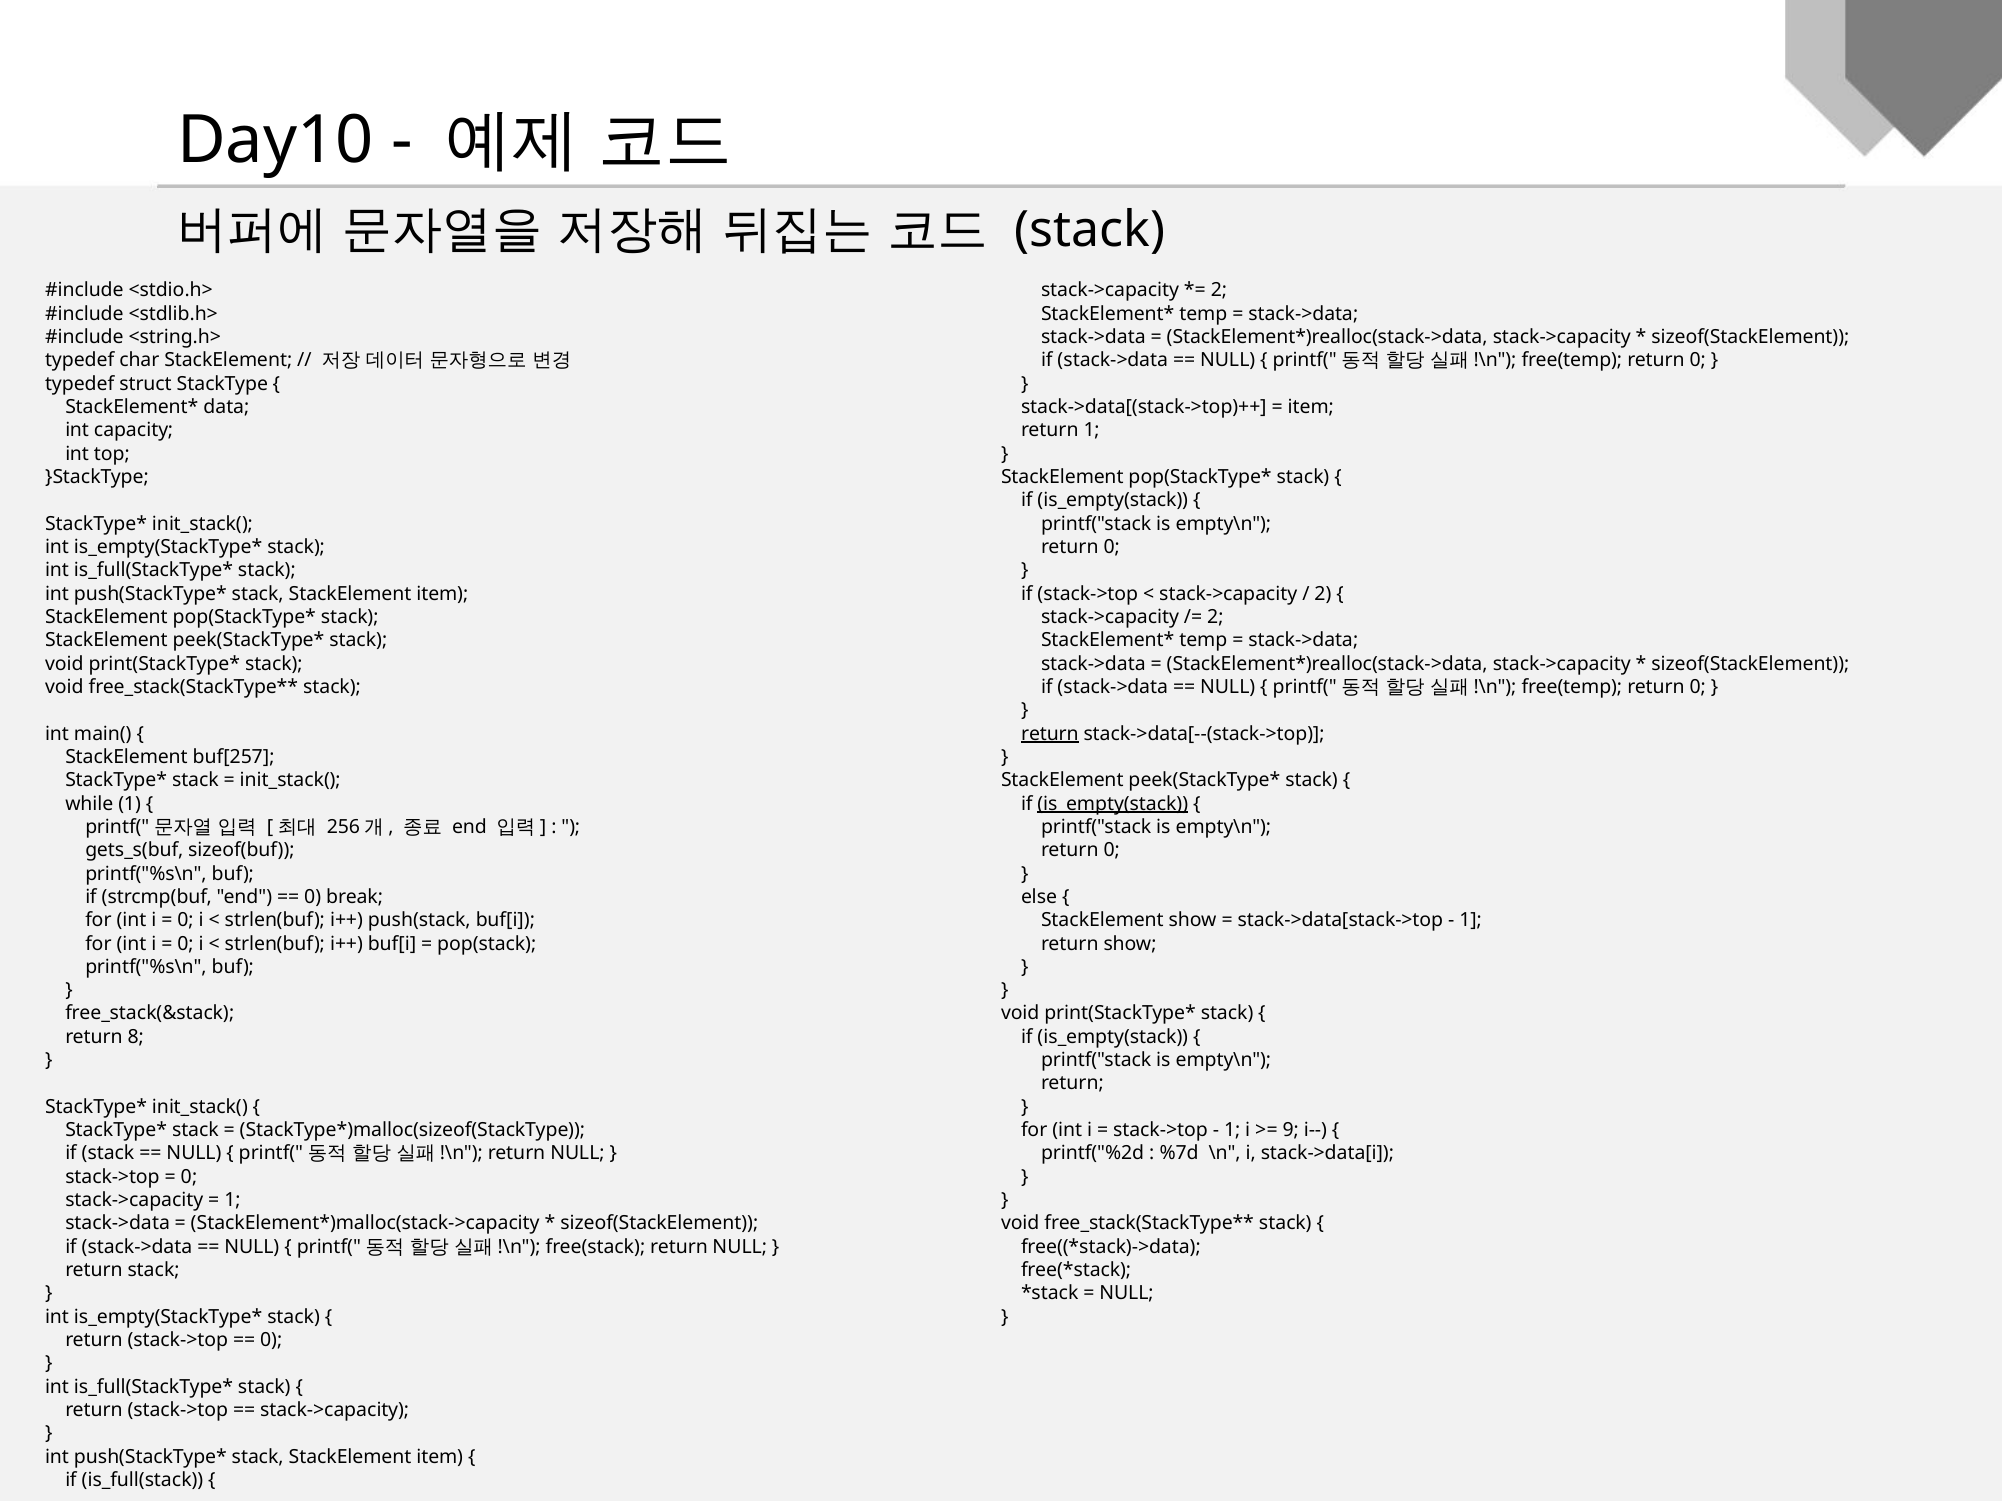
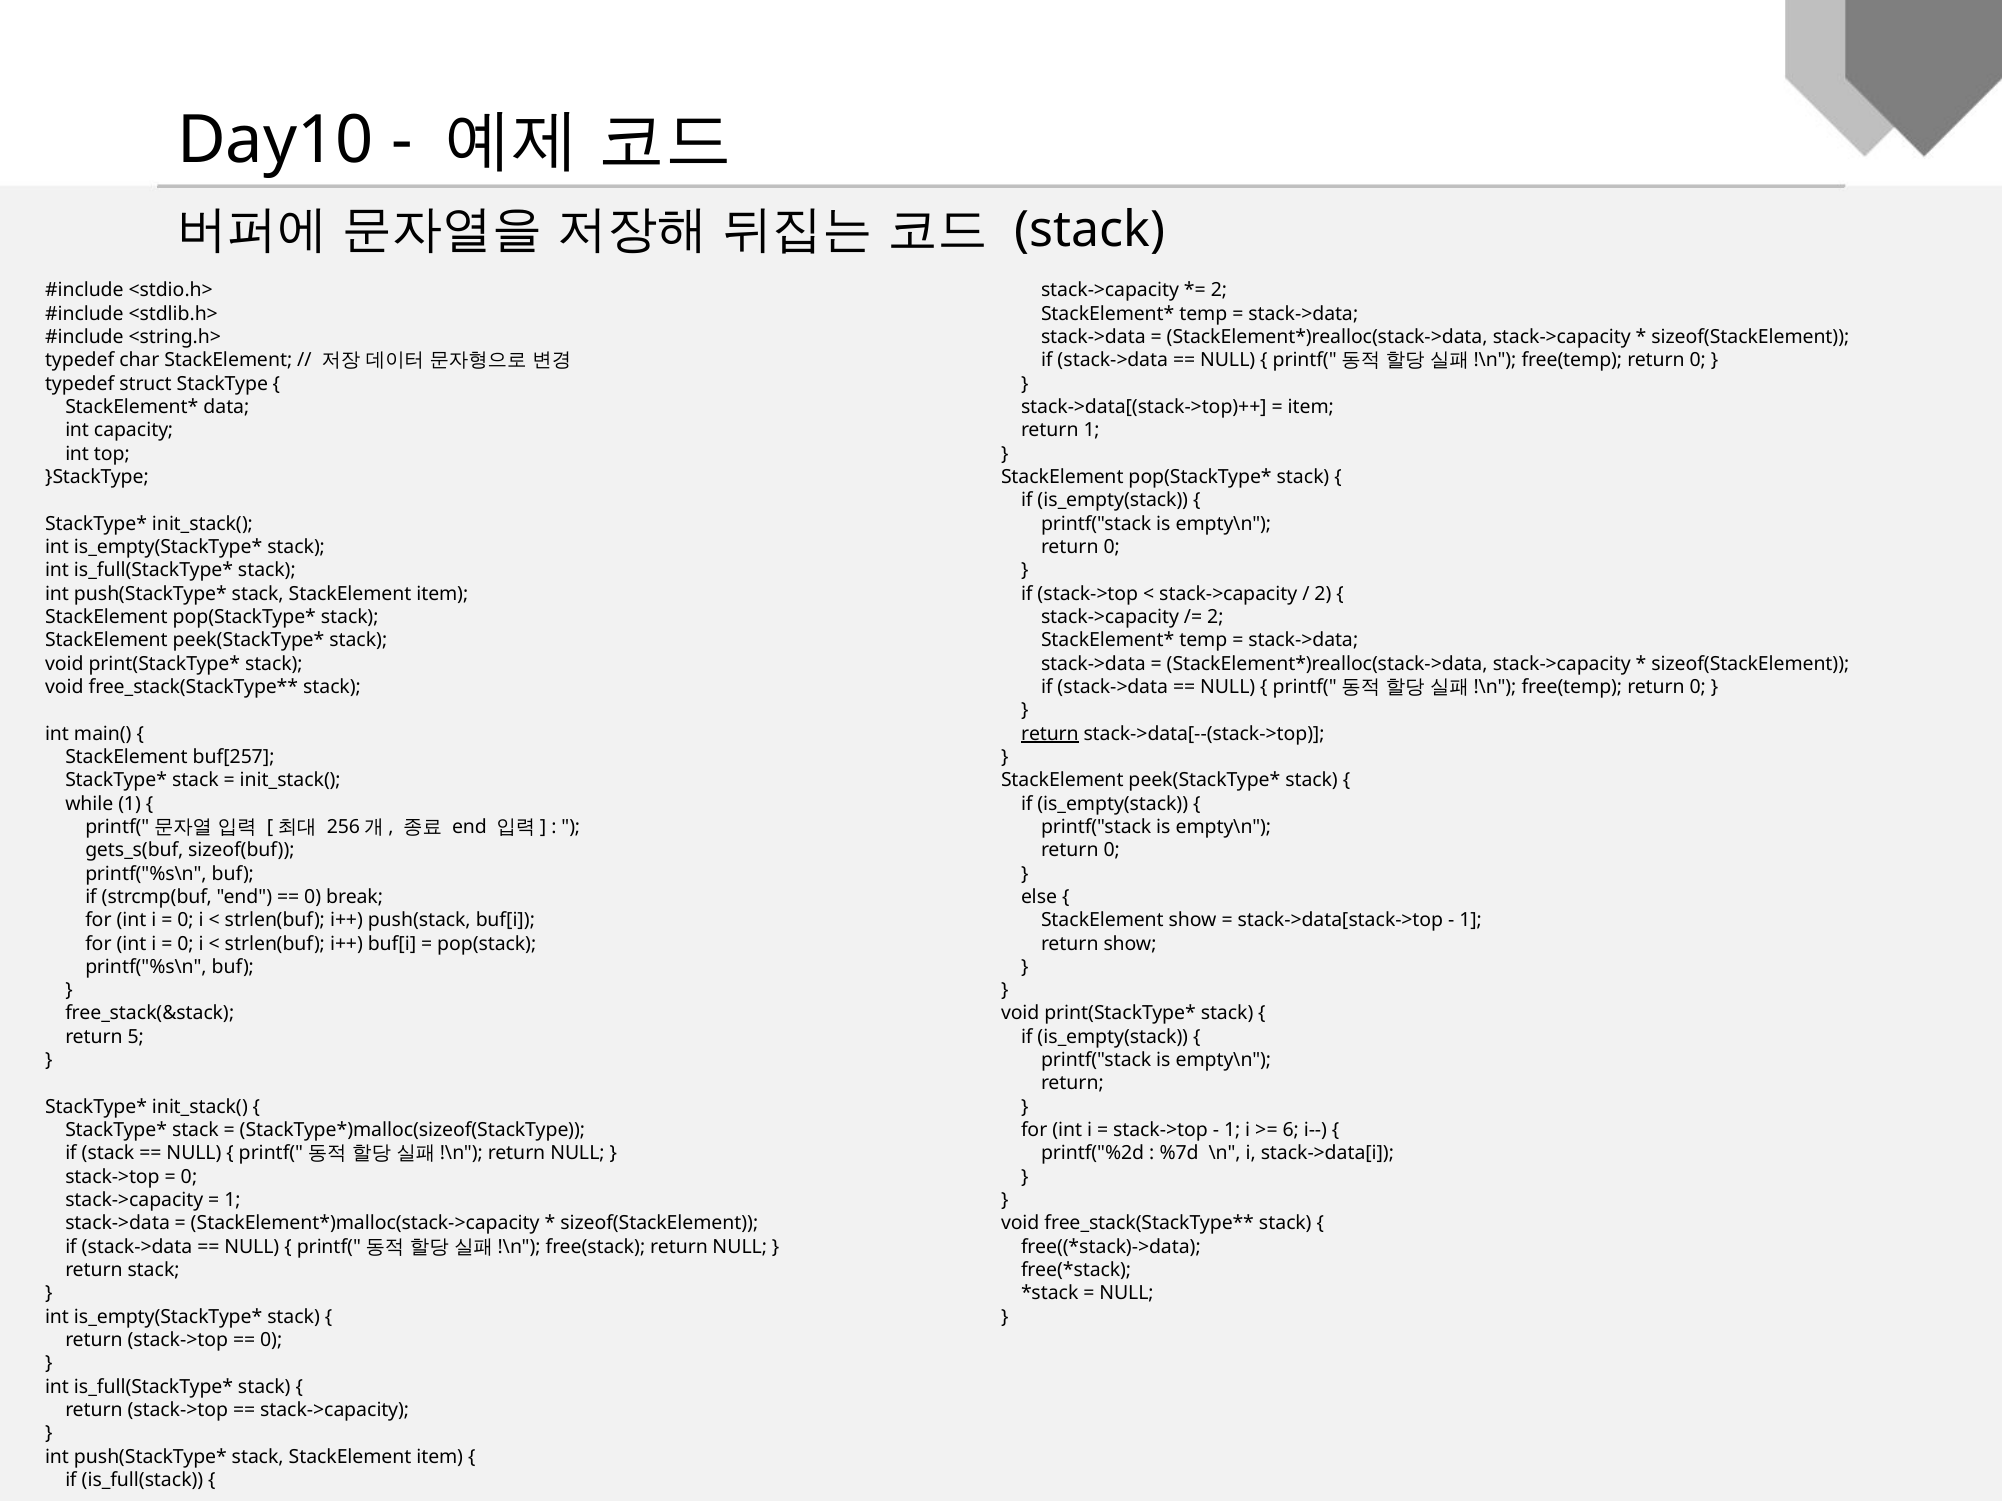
is_empty(stack at (1113, 804) underline: present -> none
8: 8 -> 5
9: 9 -> 6
